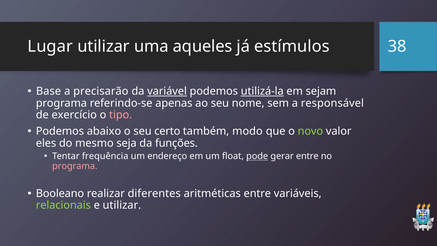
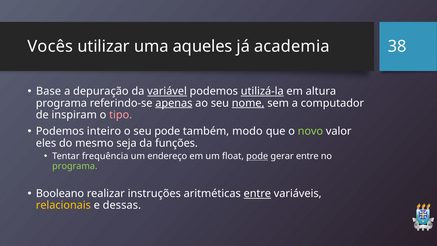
Lugar: Lugar -> Vocês
estímulos: estímulos -> academia
precisarão: precisarão -> depuração
sejam: sejam -> altura
apenas underline: none -> present
nome underline: none -> present
responsável: responsável -> computador
exercício: exercício -> inspiram
abaixo: abaixo -> inteiro
seu certo: certo -> pode
programa at (75, 166) colour: pink -> light green
diferentes: diferentes -> instruções
entre at (257, 193) underline: none -> present
relacionais colour: light green -> yellow
e utilizar: utilizar -> dessas
